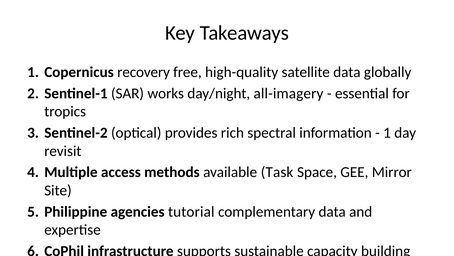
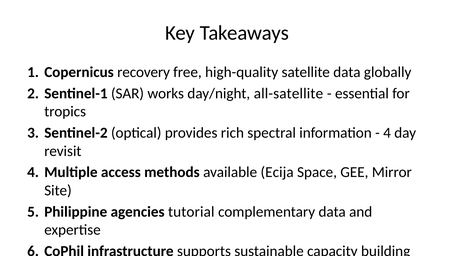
all-imagery: all-imagery -> all-satellite
1 at (387, 133): 1 -> 4
Task: Task -> Ecija
